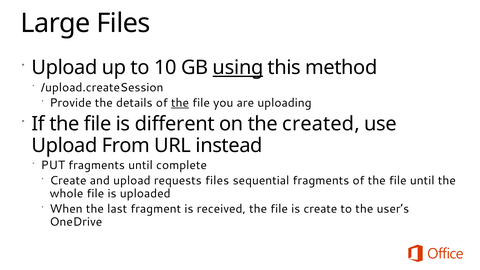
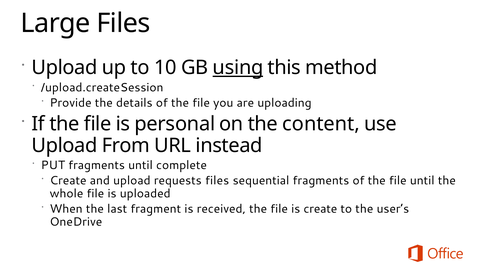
the at (180, 103) underline: present -> none
different: different -> personal
created: created -> content
